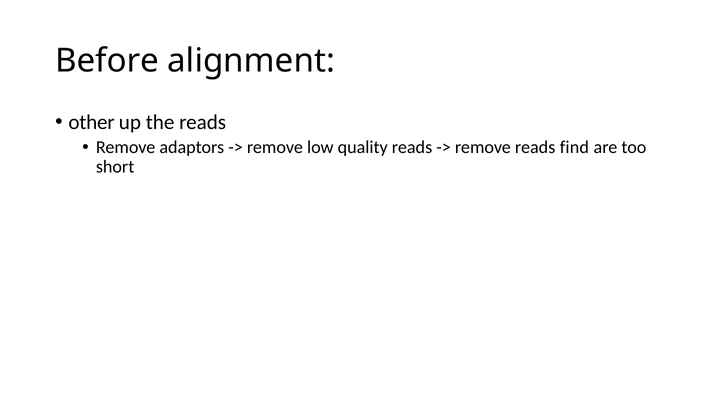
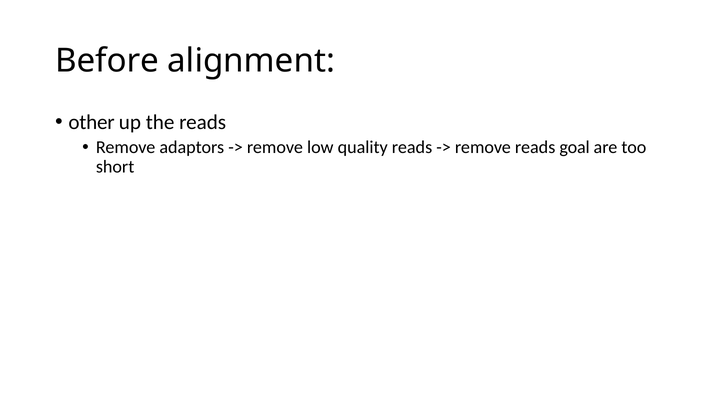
find: find -> goal
